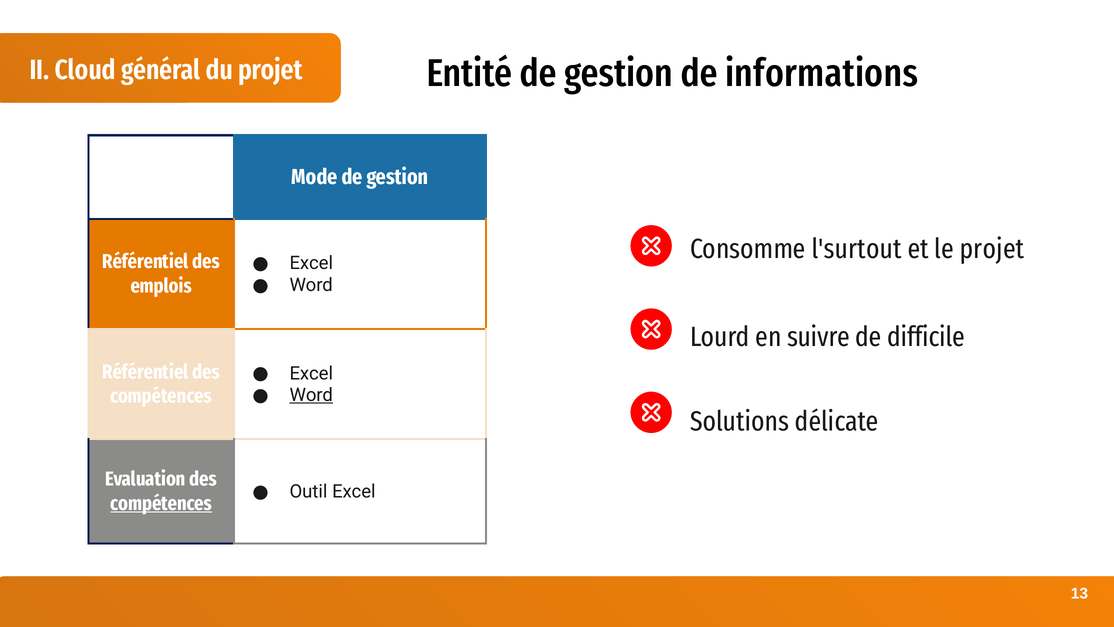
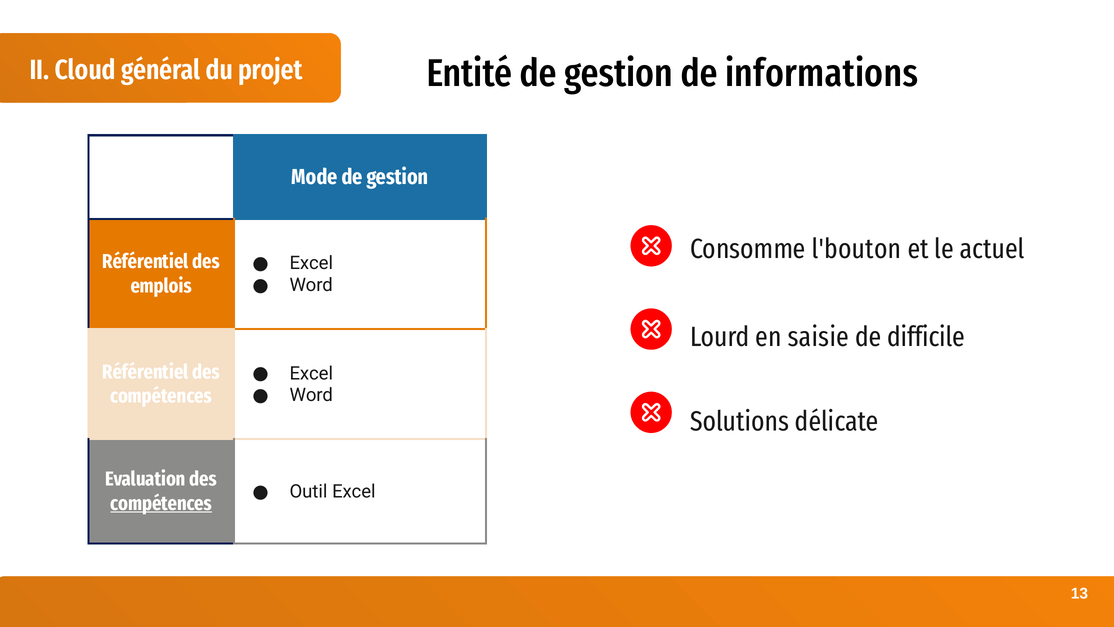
l'surtout: l'surtout -> l'bouton
le projet: projet -> actuel
suivre: suivre -> saisie
Word at (311, 395) underline: present -> none
